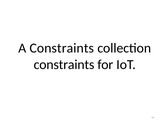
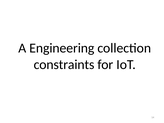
A Constraints: Constraints -> Engineering
